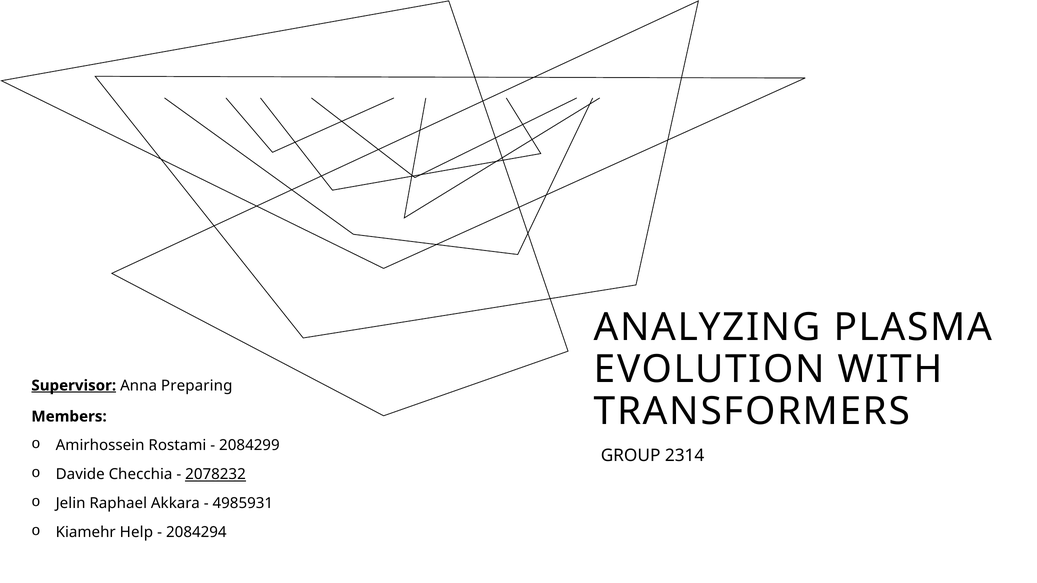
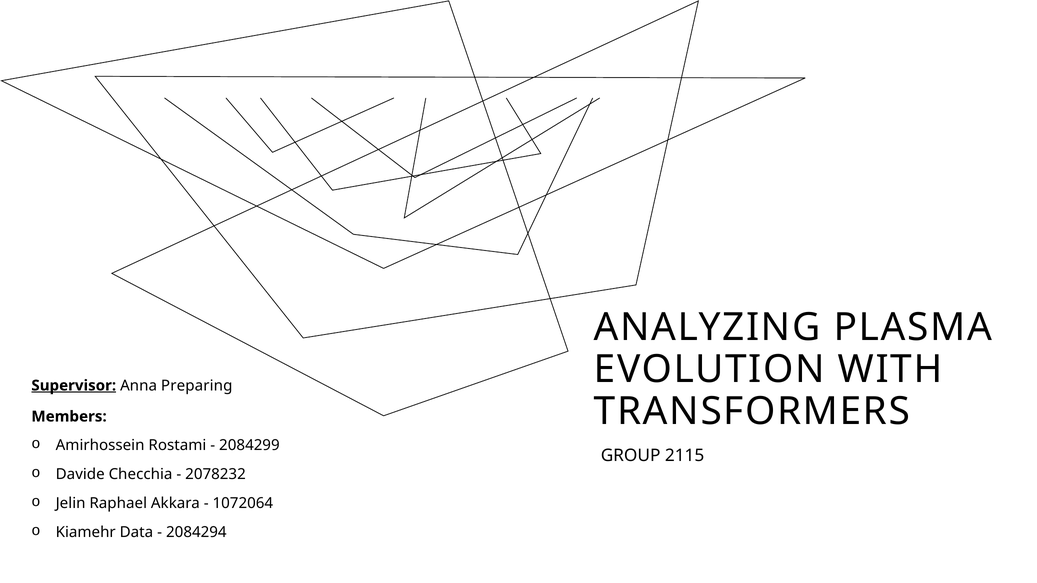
2314: 2314 -> 2115
2078232 underline: present -> none
4985931: 4985931 -> 1072064
Help: Help -> Data
